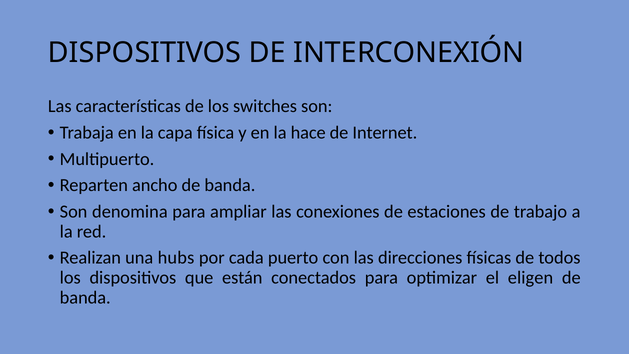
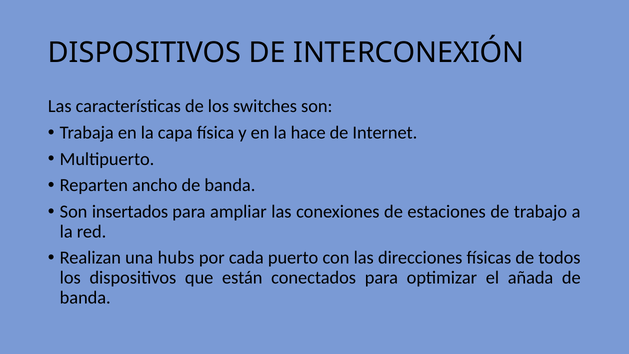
denomina: denomina -> insertados
eligen: eligen -> añada
